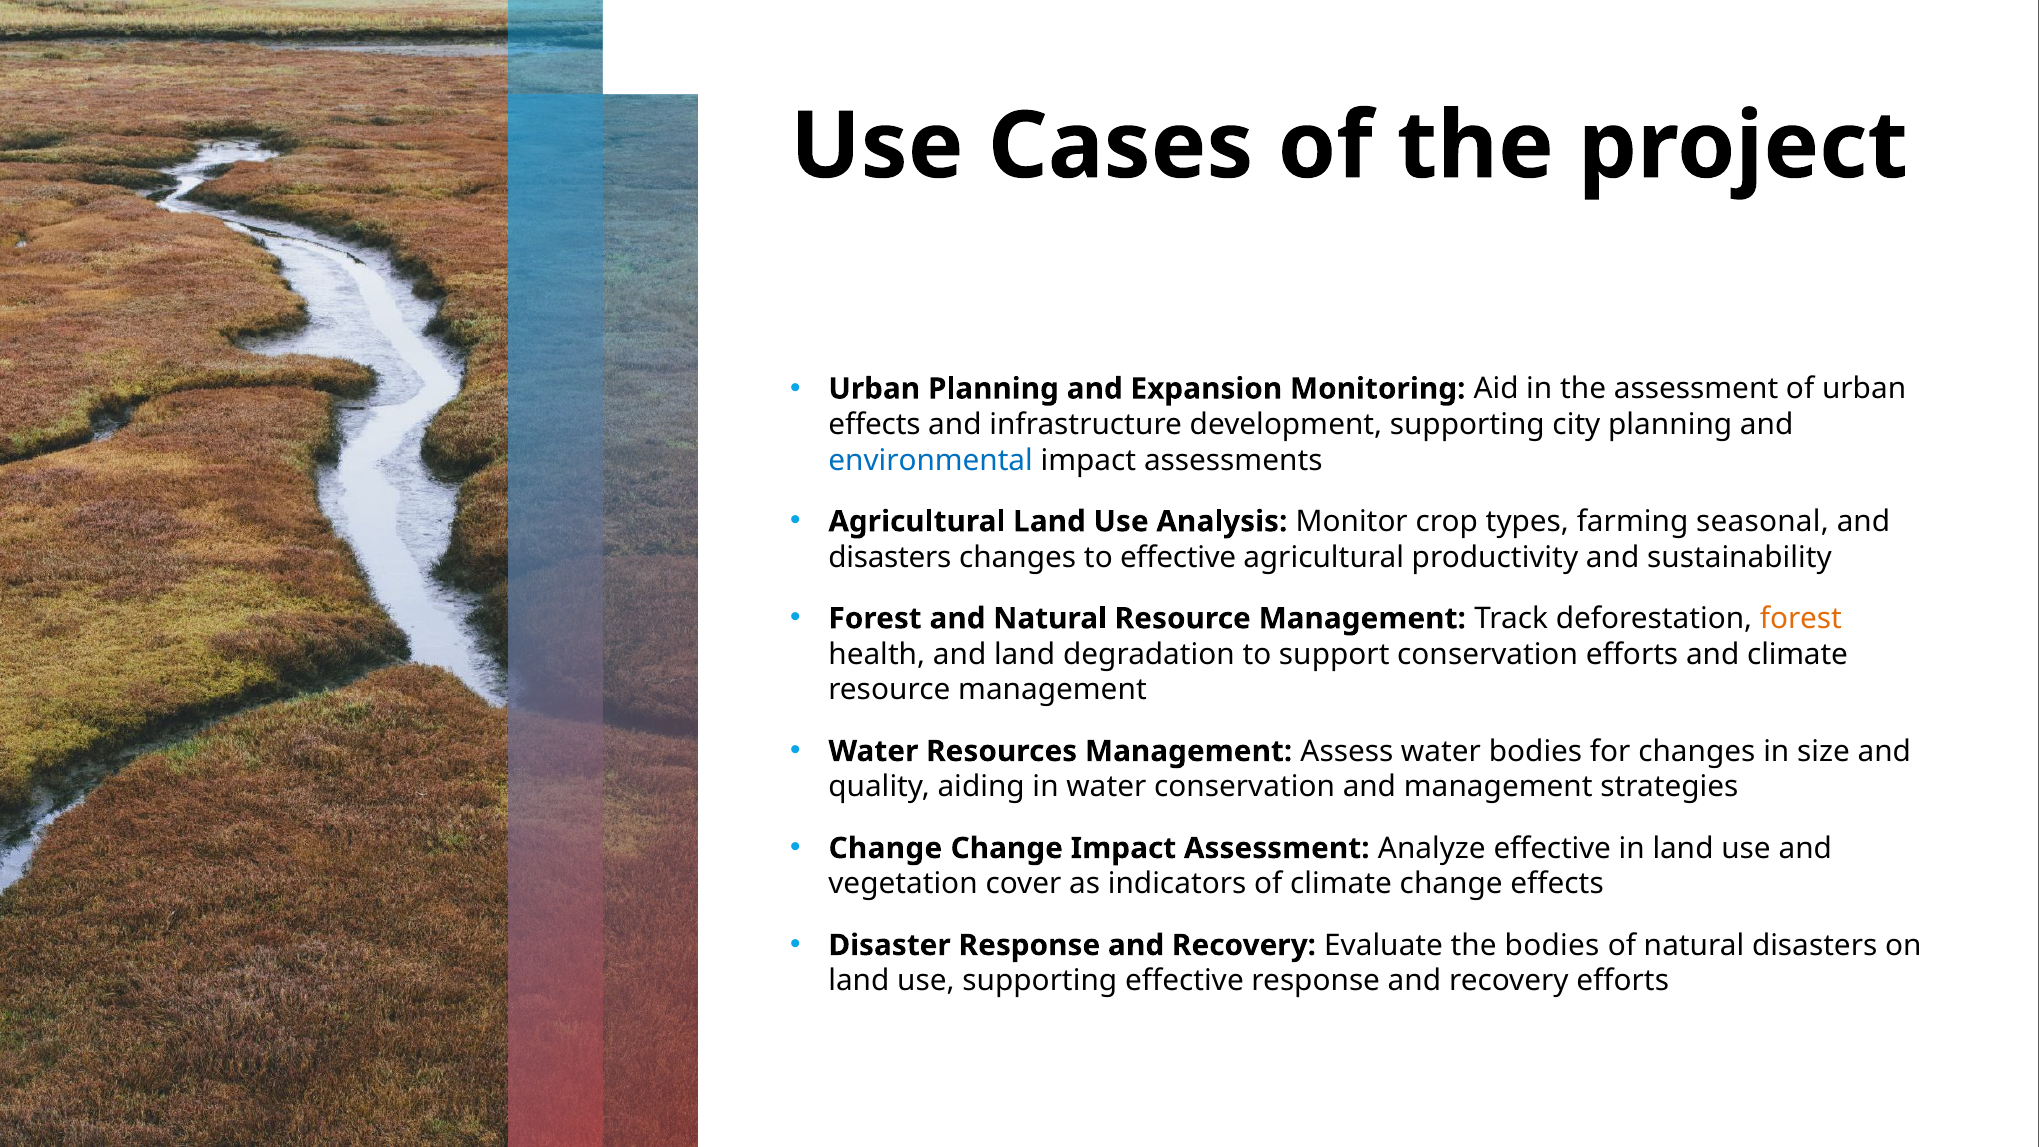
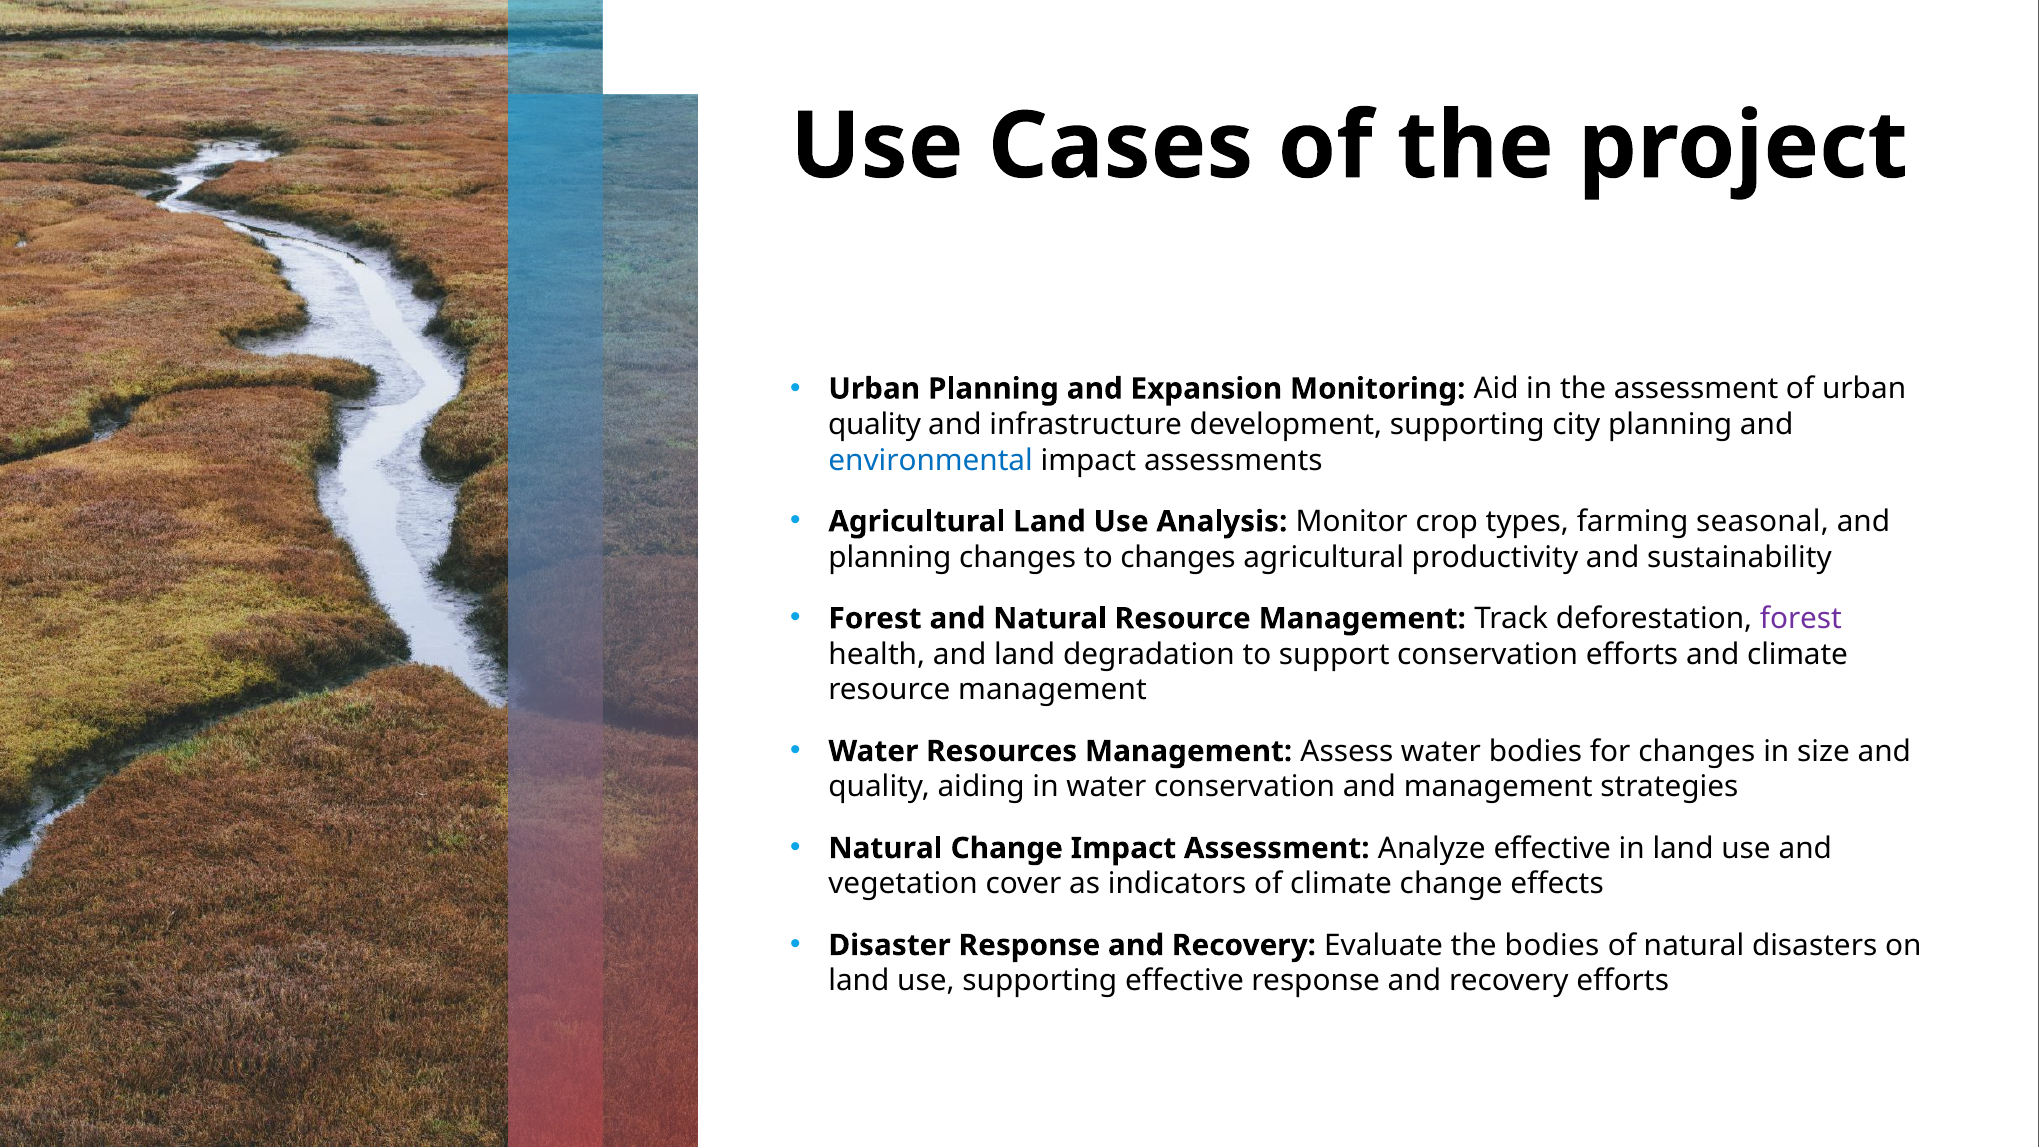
effects at (875, 425): effects -> quality
disasters at (890, 557): disasters -> planning
to effective: effective -> changes
forest at (1801, 618) colour: orange -> purple
Change at (885, 848): Change -> Natural
